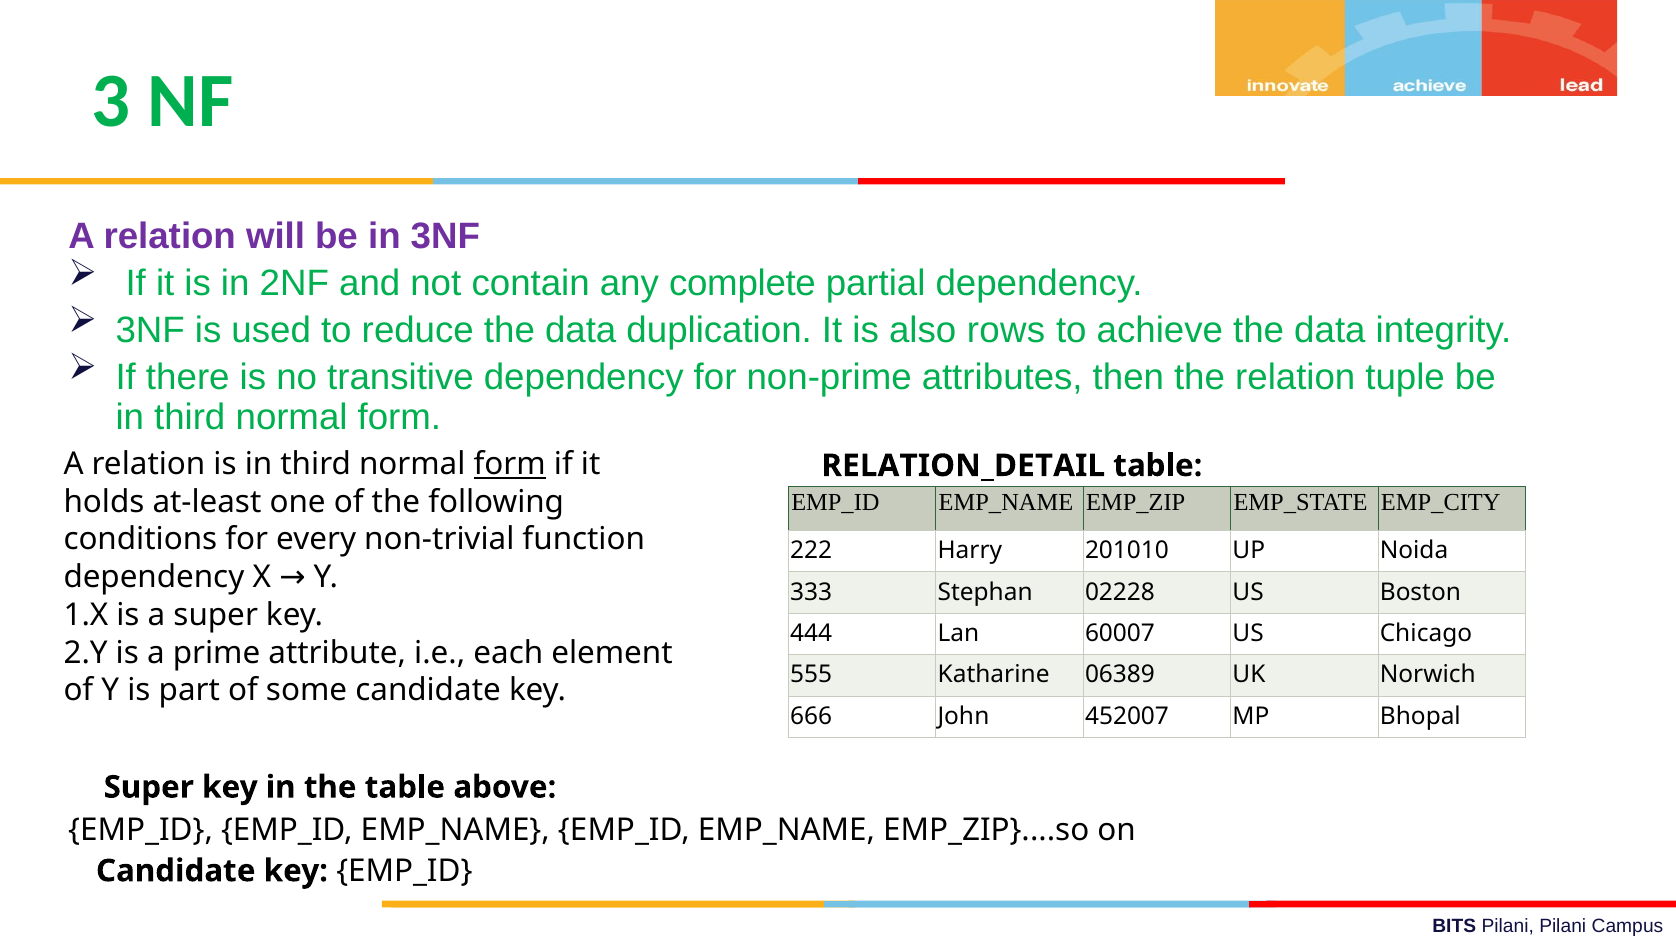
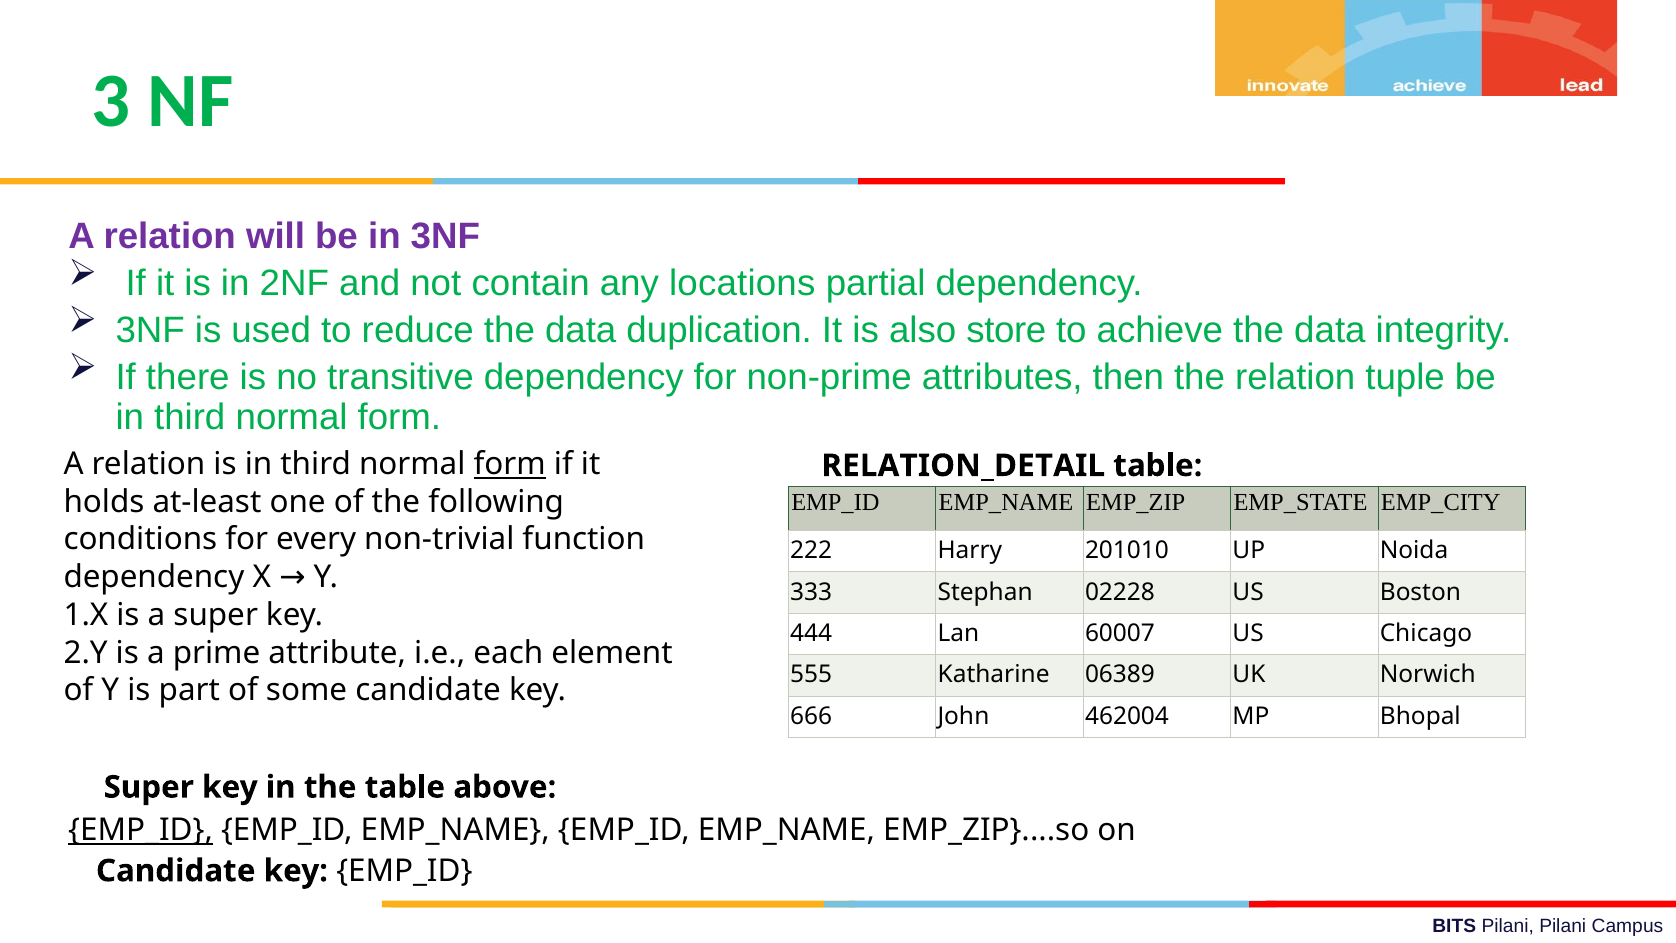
complete: complete -> locations
rows: rows -> store
452007: 452007 -> 462004
EMP_ID at (141, 830) underline: none -> present
